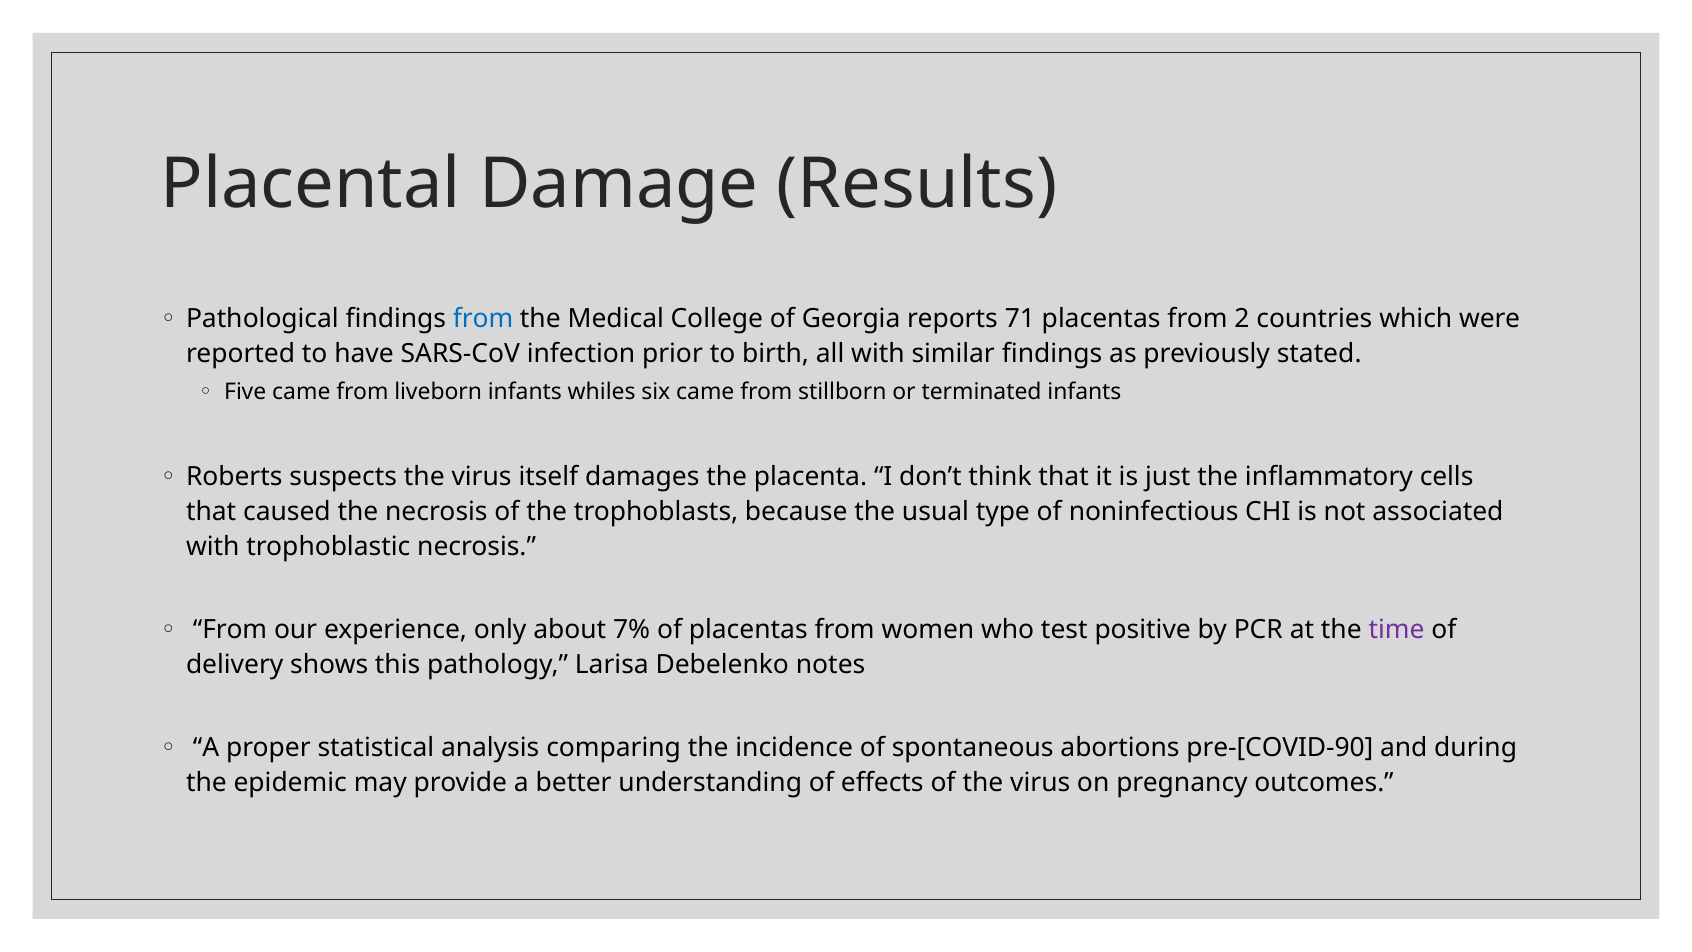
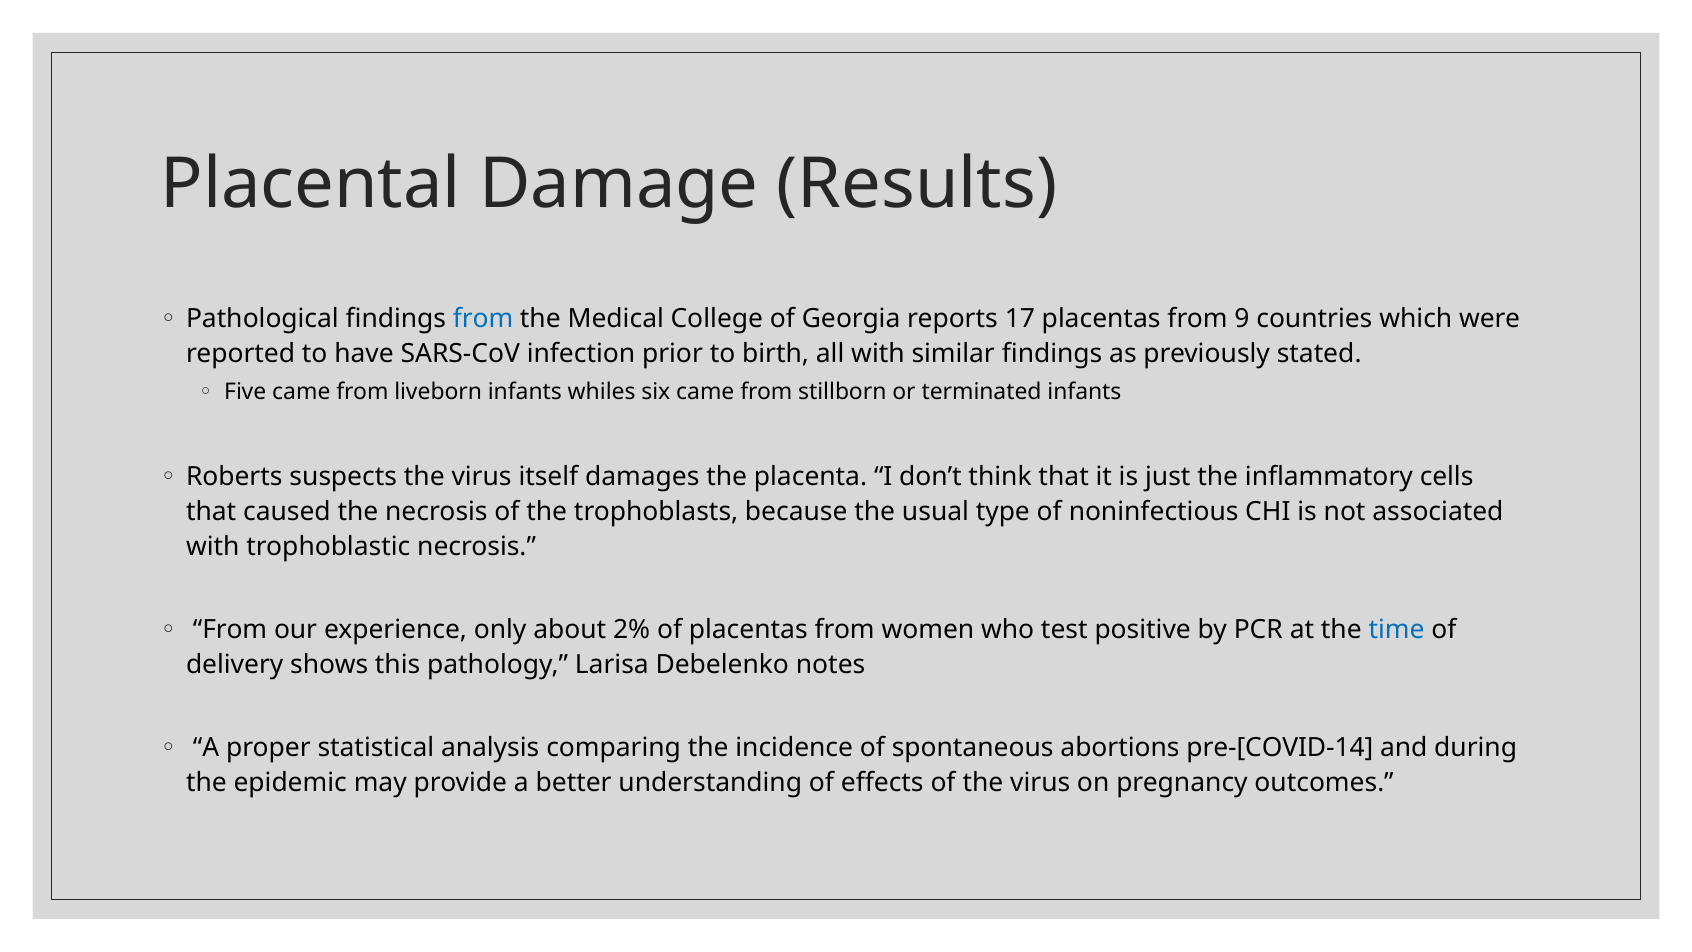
71: 71 -> 17
2: 2 -> 9
7%: 7% -> 2%
time colour: purple -> blue
pre-[COVID-90: pre-[COVID-90 -> pre-[COVID-14
